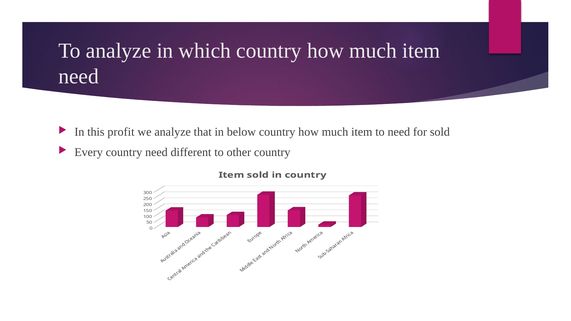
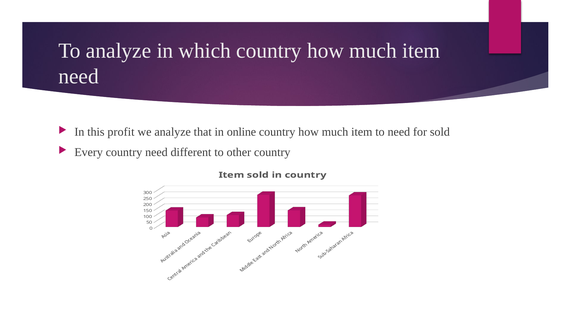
below: below -> online
